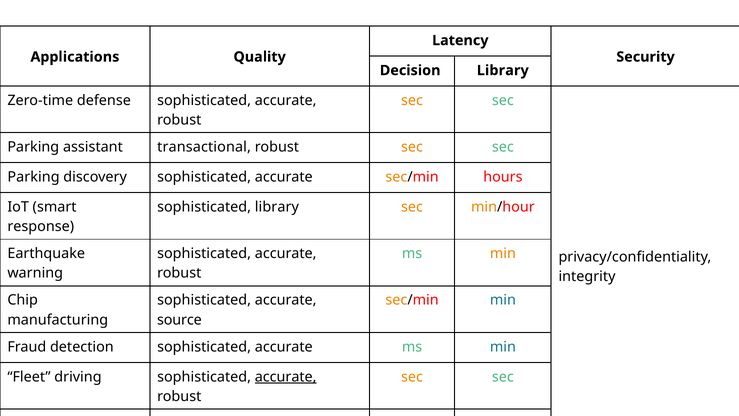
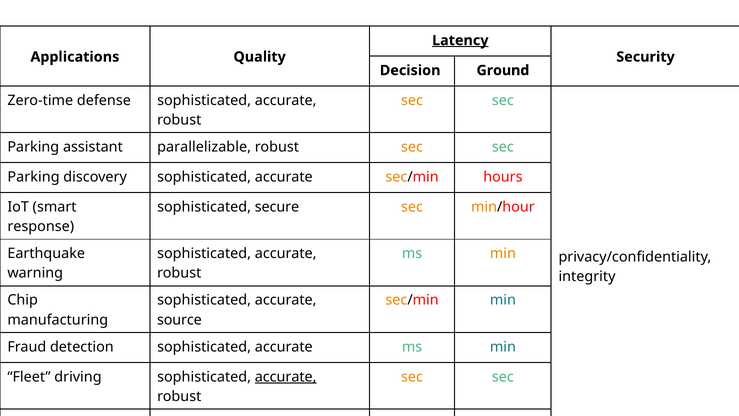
Latency underline: none -> present
Decision Library: Library -> Ground
transactional: transactional -> parallelizable
sophisticated library: library -> secure
